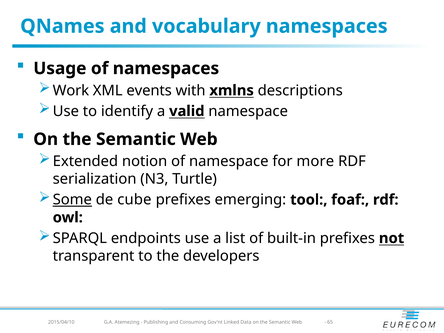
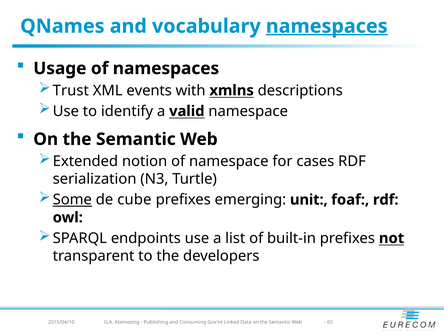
namespaces at (327, 26) underline: none -> present
Work: Work -> Trust
more: more -> cases
tool: tool -> unit
